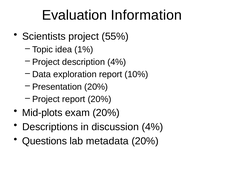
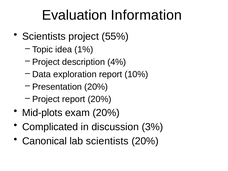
Descriptions: Descriptions -> Complicated
discussion 4%: 4% -> 3%
Questions: Questions -> Canonical
lab metadata: metadata -> scientists
